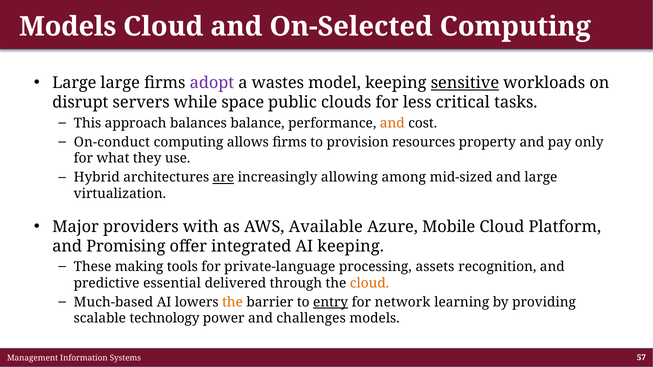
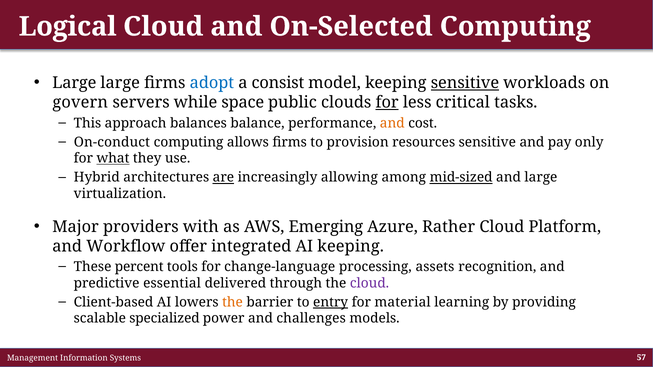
Models at (68, 27): Models -> Logical
adopt colour: purple -> blue
wastes: wastes -> consist
disrupt: disrupt -> govern
for at (387, 103) underline: none -> present
resources property: property -> sensitive
what underline: none -> present
mid-sized underline: none -> present
Available: Available -> Emerging
Mobile: Mobile -> Rather
Promising: Promising -> Workflow
making: making -> percent
private-language: private-language -> change-language
cloud at (370, 283) colour: orange -> purple
Much-based: Much-based -> Client-based
network: network -> material
technology: technology -> specialized
